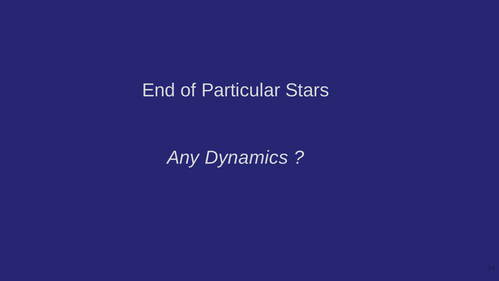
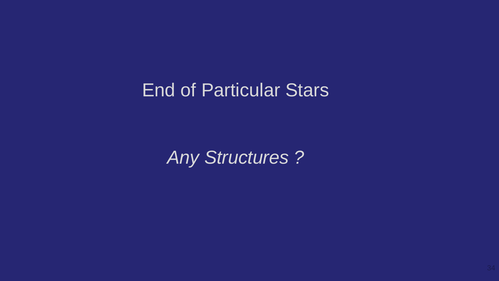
Dynamics: Dynamics -> Structures
